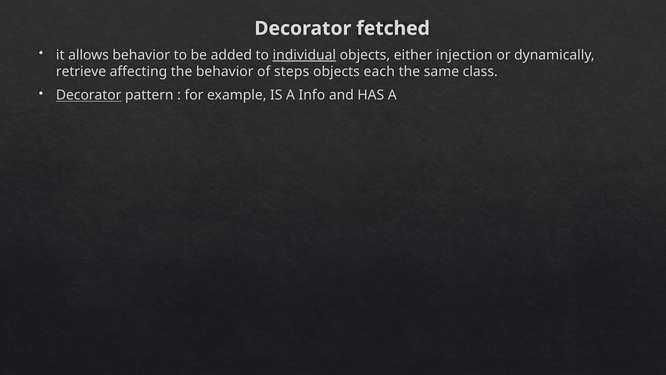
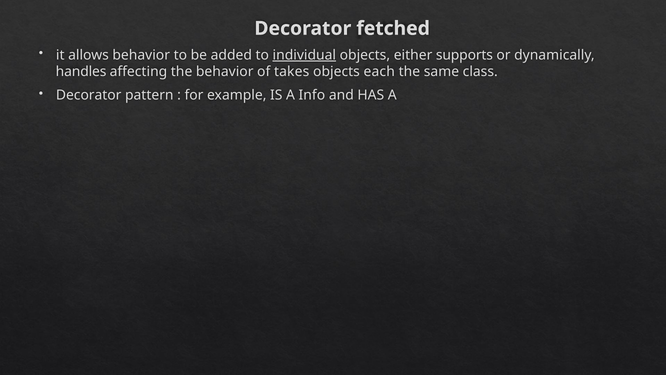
injection: injection -> supports
retrieve: retrieve -> handles
steps: steps -> takes
Decorator at (89, 95) underline: present -> none
